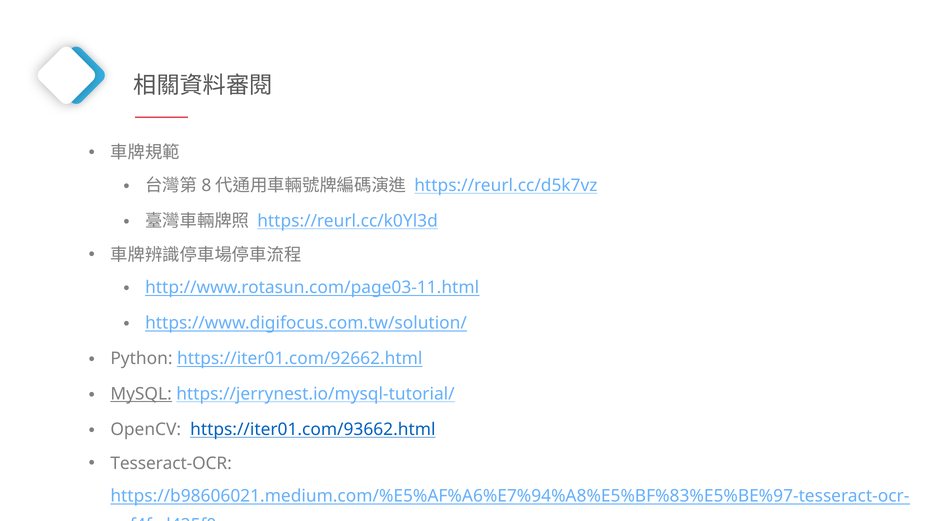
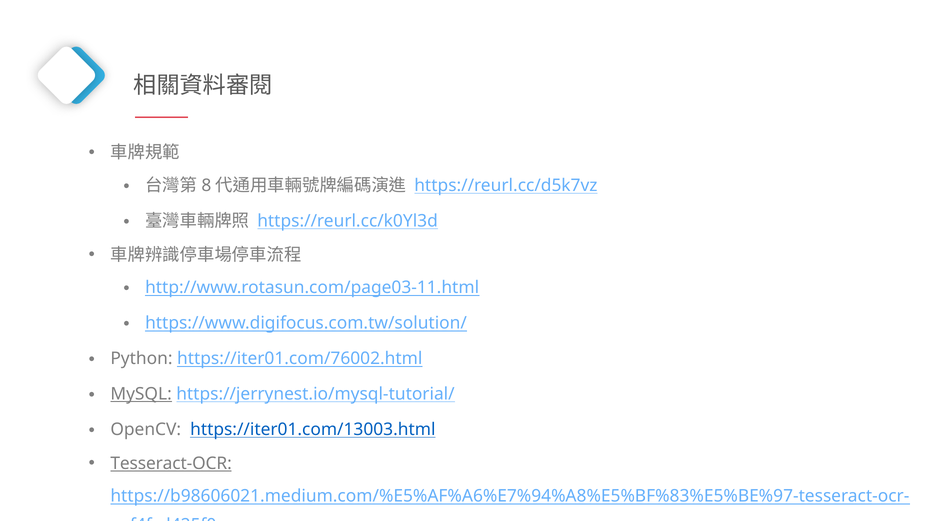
https://iter01.com/92662.html: https://iter01.com/92662.html -> https://iter01.com/76002.html
https://iter01.com/93662.html: https://iter01.com/93662.html -> https://iter01.com/13003.html
Tesseract-OCR underline: none -> present
